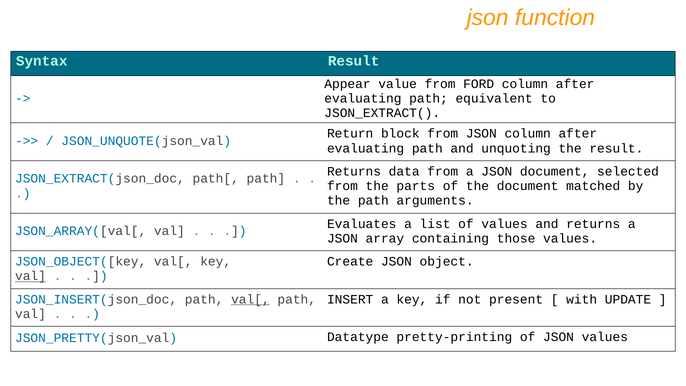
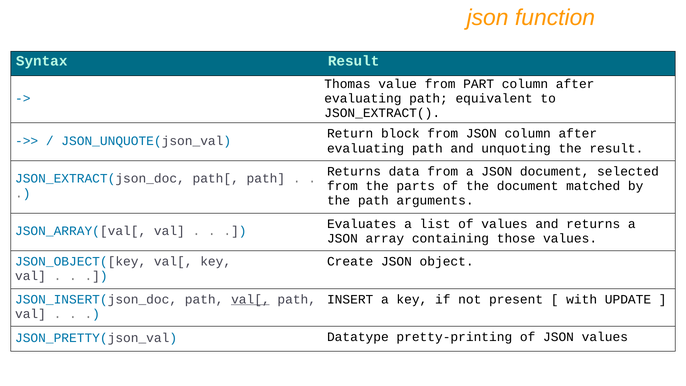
Appear: Appear -> Thomas
FORD: FORD -> PART
val at (30, 276) underline: present -> none
